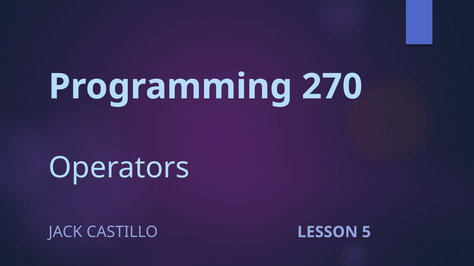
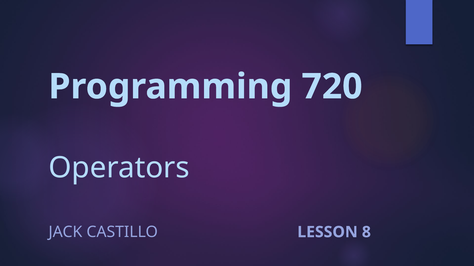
270: 270 -> 720
5: 5 -> 8
